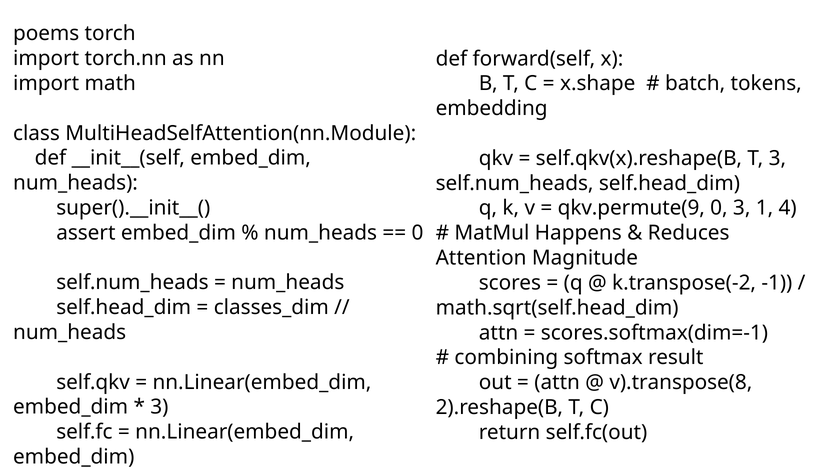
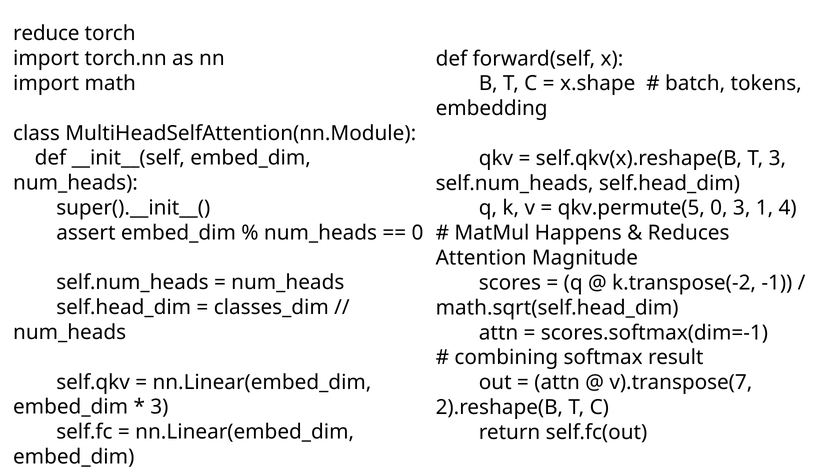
poems: poems -> reduce
qkv.permute(9: qkv.permute(9 -> qkv.permute(5
v).transpose(8: v).transpose(8 -> v).transpose(7
